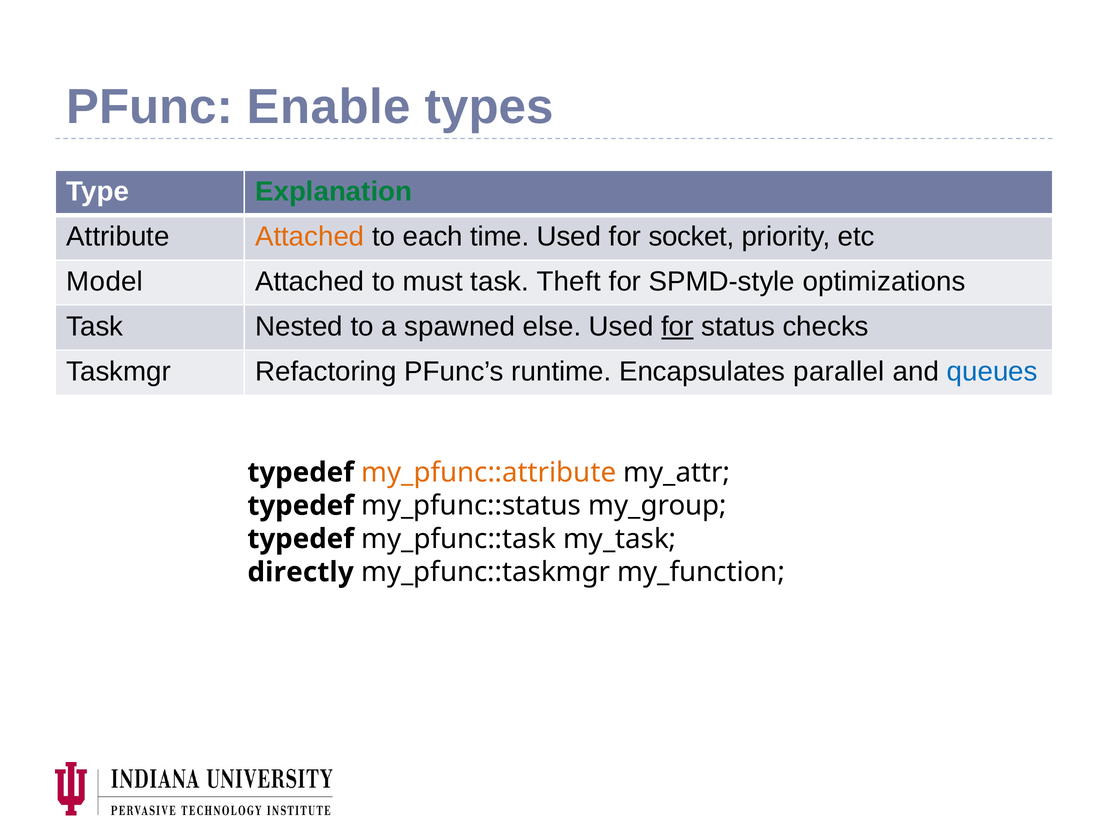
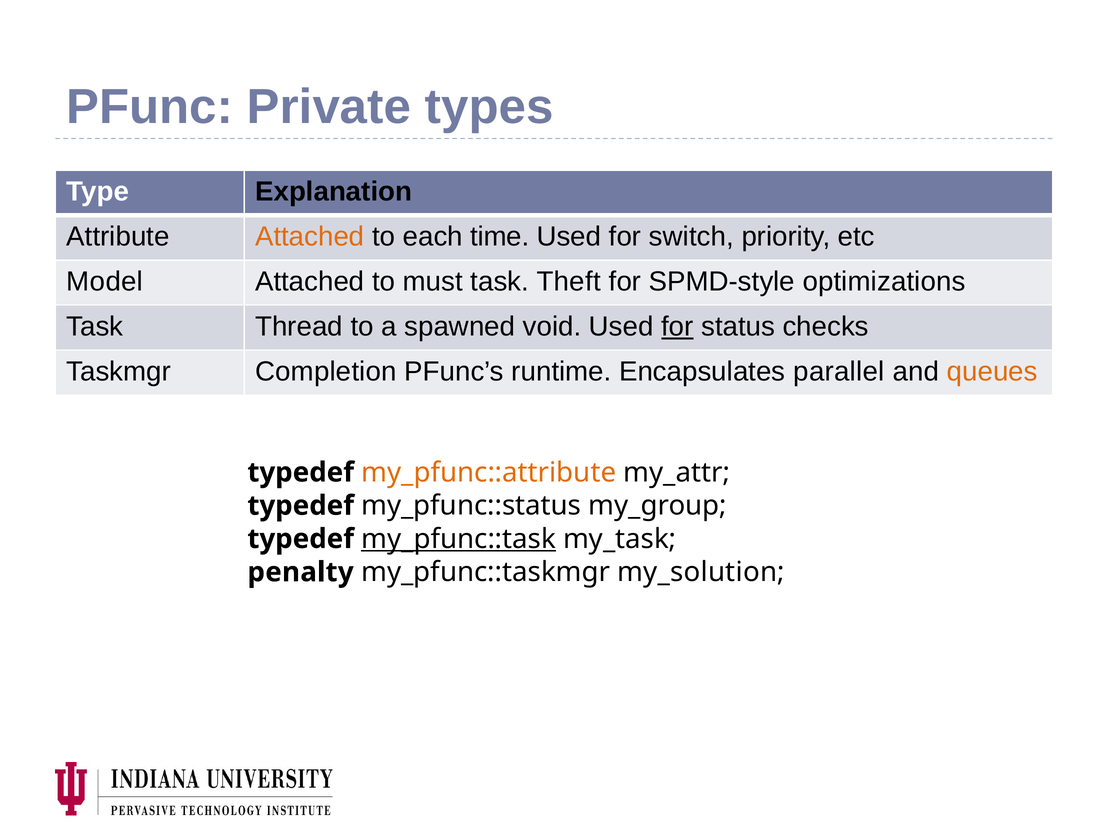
Enable: Enable -> Private
Explanation colour: green -> black
socket: socket -> switch
Nested: Nested -> Thread
else: else -> void
Refactoring: Refactoring -> Completion
queues colour: blue -> orange
my_pfunc::task underline: none -> present
directly: directly -> penalty
my_function: my_function -> my_solution
